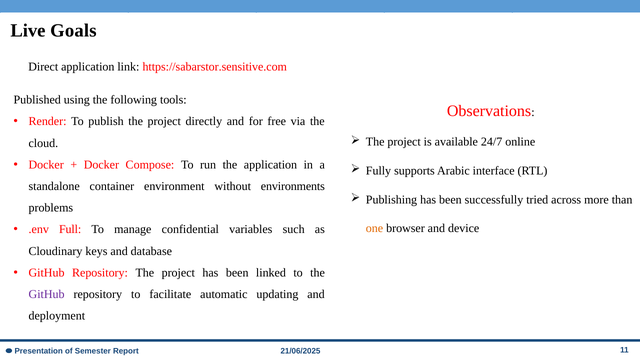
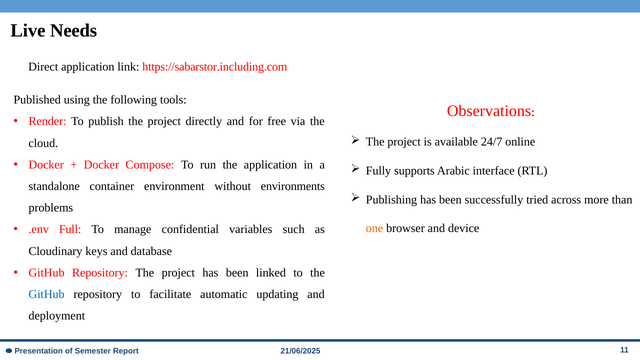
Goals: Goals -> Needs
https://sabarstor.sensitive.com: https://sabarstor.sensitive.com -> https://sabarstor.including.com
GitHub at (47, 294) colour: purple -> blue
